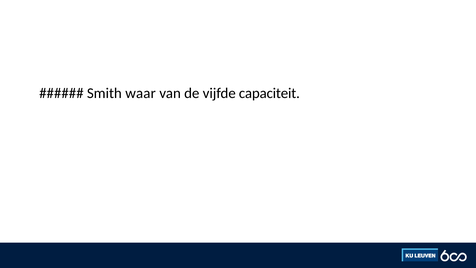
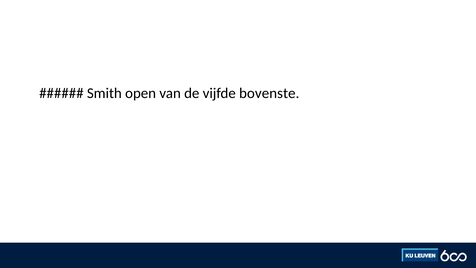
waar: waar -> open
capaciteit: capaciteit -> bovenste
